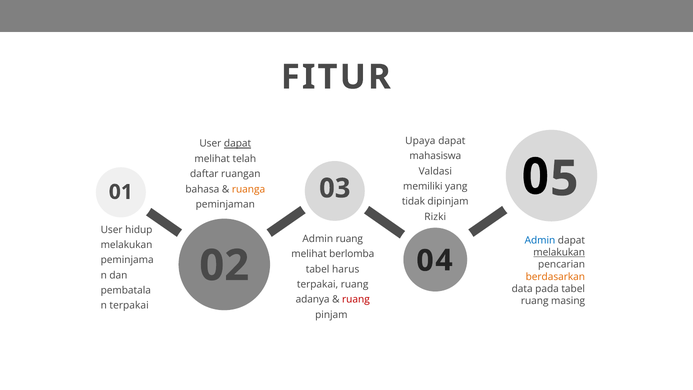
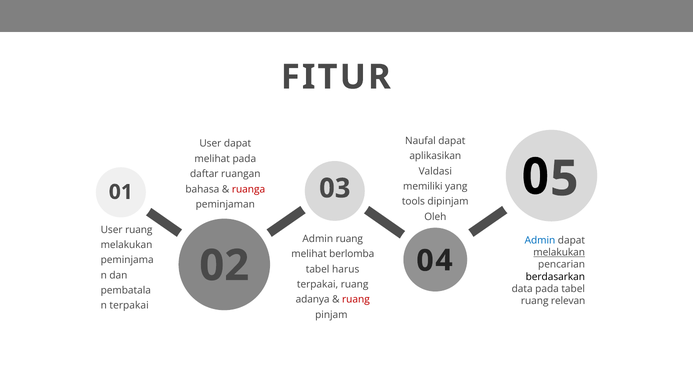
Upaya: Upaya -> Naufal
dapat at (238, 144) underline: present -> none
mahasiswa: mahasiswa -> aplikasikan
melihat telah: telah -> pada
ruanga colour: orange -> red
tidak: tidak -> tools
Rizki: Rizki -> Oleh
User hidup: hidup -> ruang
berdasarkan colour: orange -> black
masing: masing -> relevan
